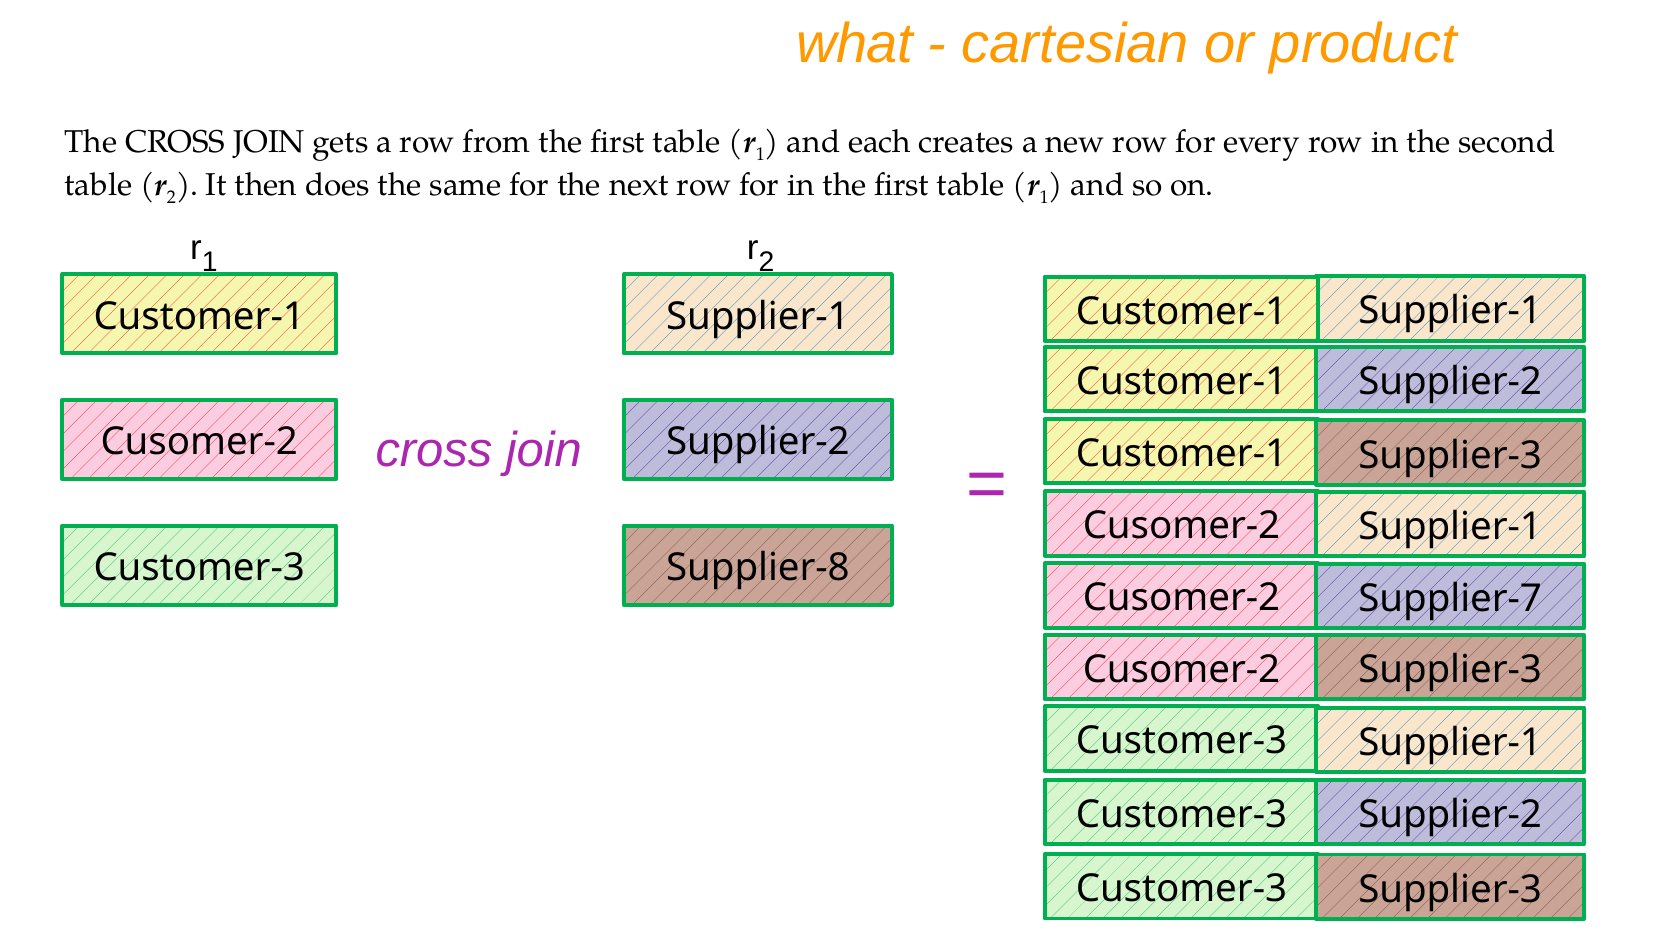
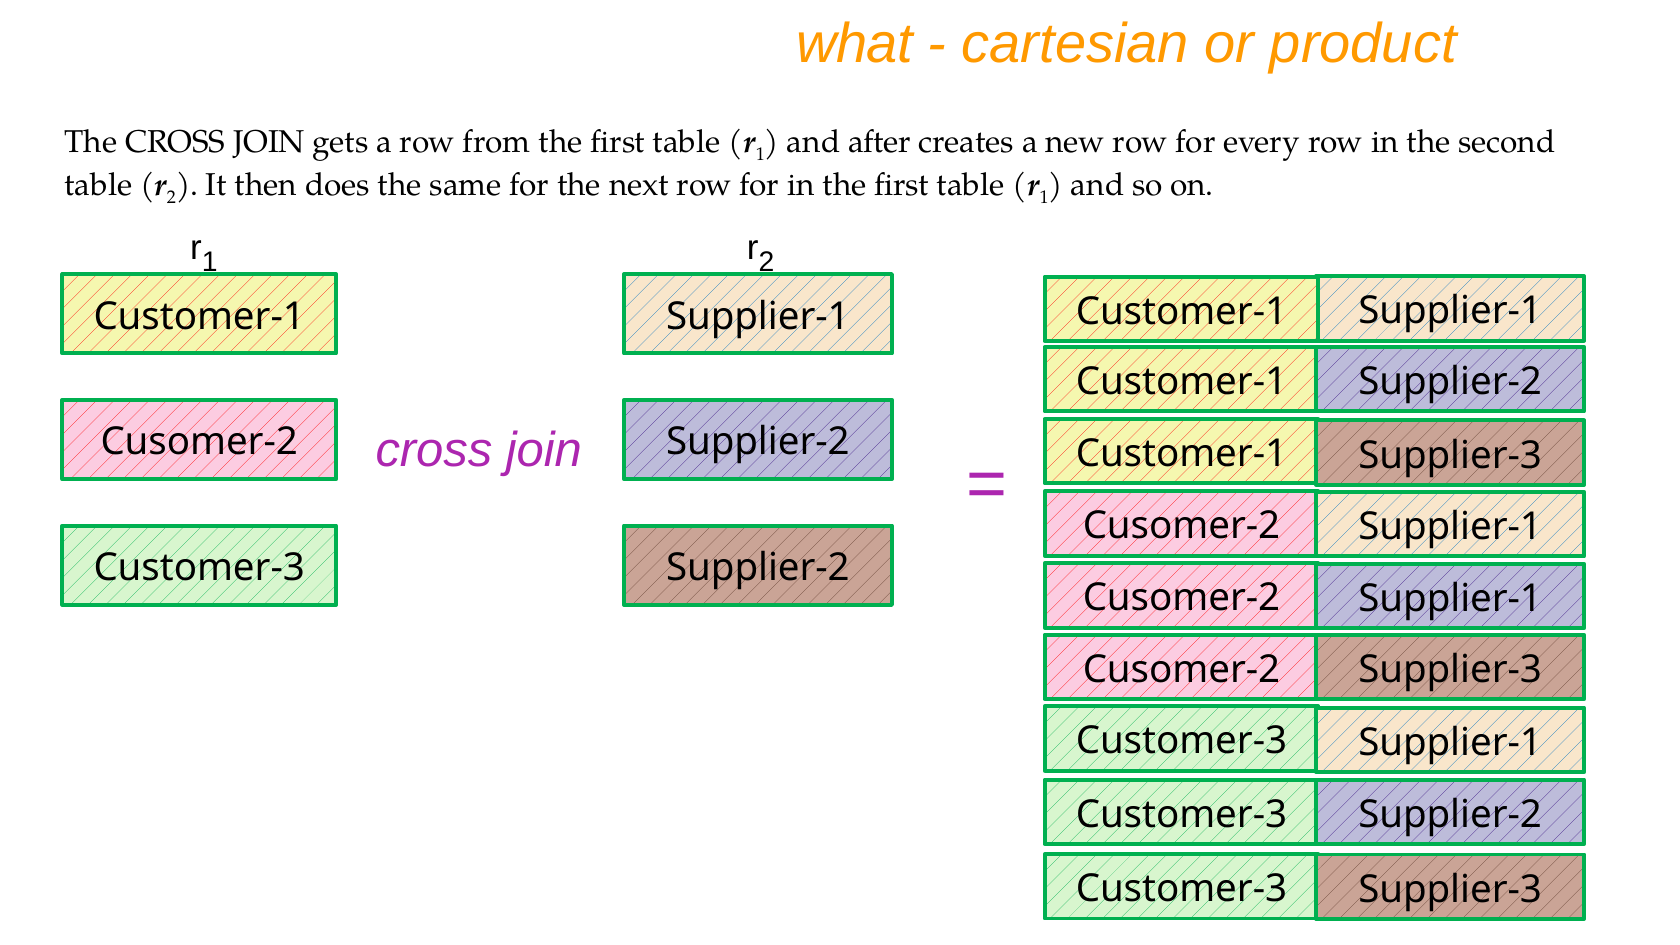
each: each -> after
Customer-3 Supplier-8: Supplier-8 -> Supplier-2
Supplier-7 at (1450, 599): Supplier-7 -> Supplier-1
